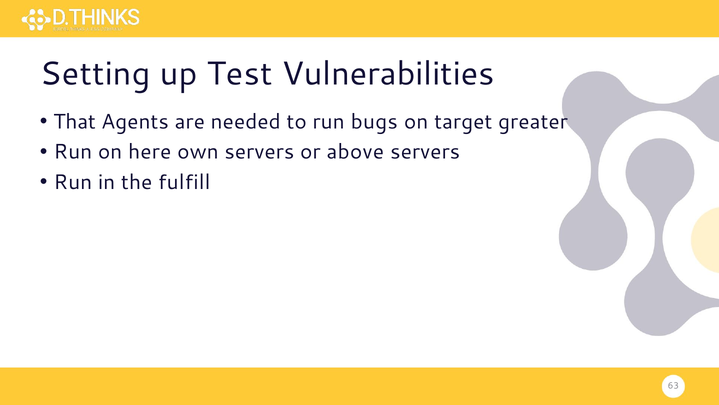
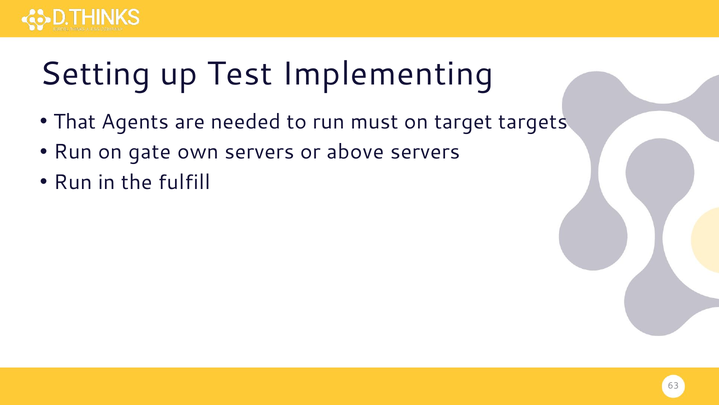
Vulnerabilities: Vulnerabilities -> Implementing
bugs: bugs -> must
greater: greater -> targets
here: here -> gate
